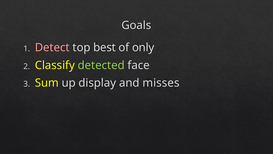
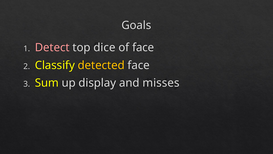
best: best -> dice
of only: only -> face
detected colour: light green -> yellow
